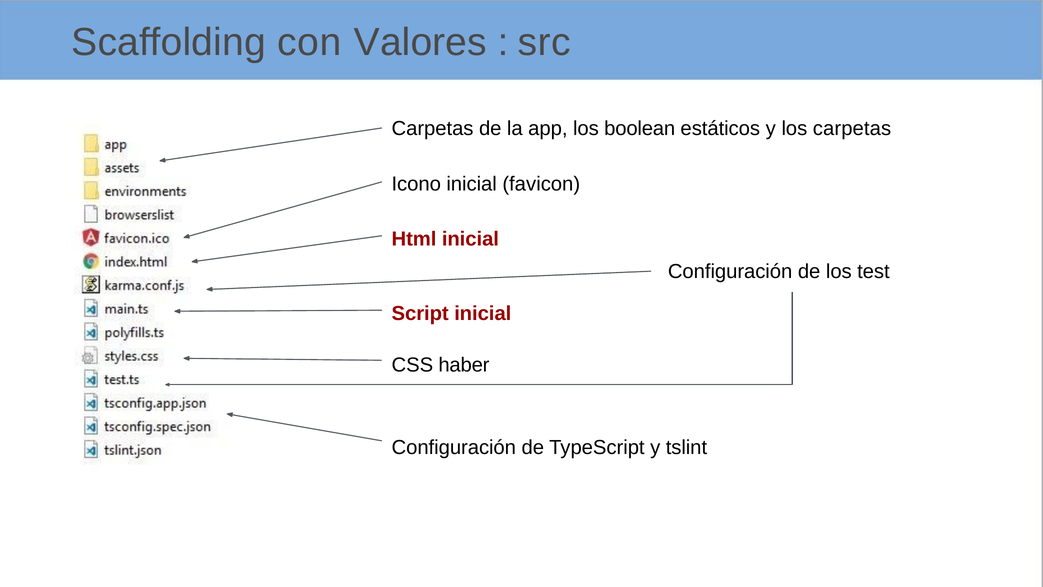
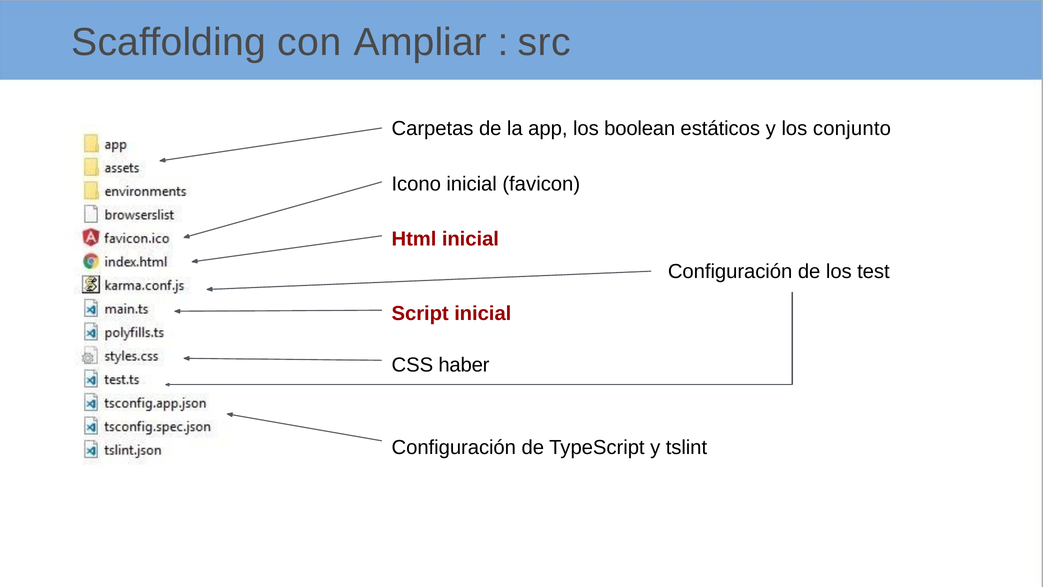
Valores: Valores -> Ampliar
los carpetas: carpetas -> conjunto
